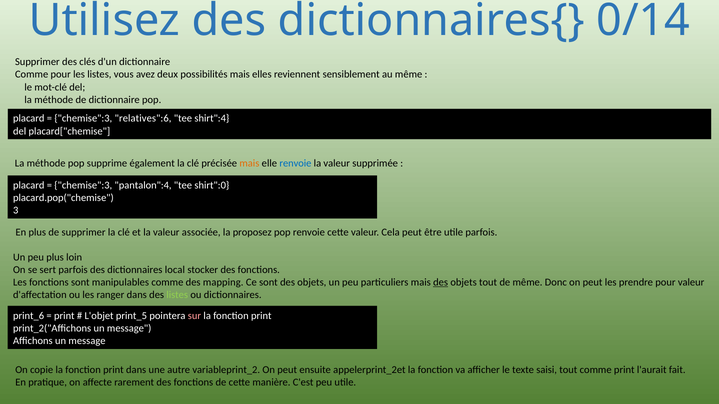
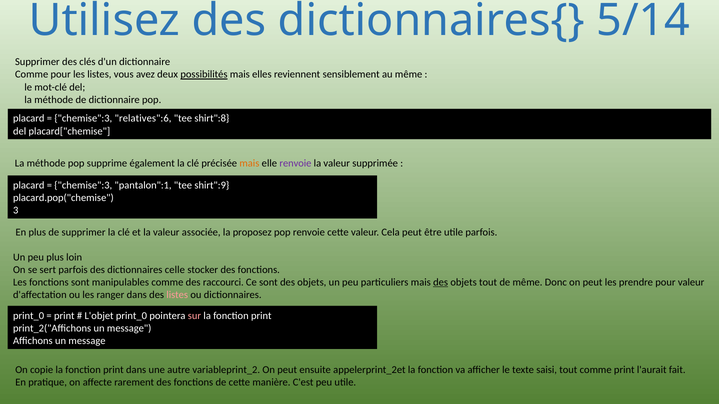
0/14: 0/14 -> 5/14
possibilités underline: none -> present
shirt":4: shirt":4 -> shirt":8
renvoie at (295, 163) colour: blue -> purple
pantalon":4: pantalon":4 -> pantalon":1
shirt":0: shirt":0 -> shirt":9
local: local -> celle
mapping: mapping -> raccourci
listes at (177, 295) colour: light green -> pink
print_6 at (29, 316): print_6 -> print_0
L'objet print_5: print_5 -> print_0
